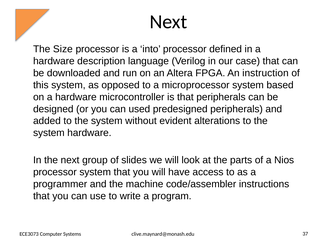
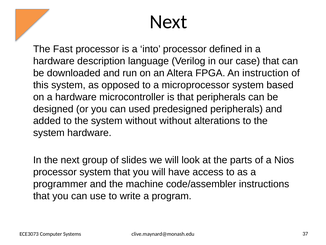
Size: Size -> Fast
without evident: evident -> without
